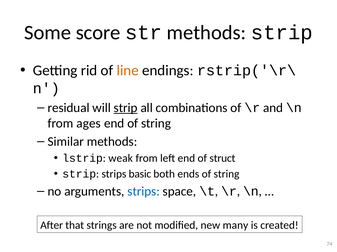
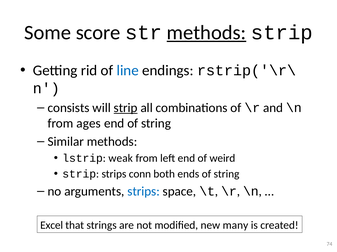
methods at (206, 33) underline: none -> present
line colour: orange -> blue
residual: residual -> consists
struct: struct -> weird
basic: basic -> conn
After: After -> Excel
